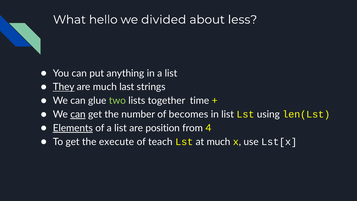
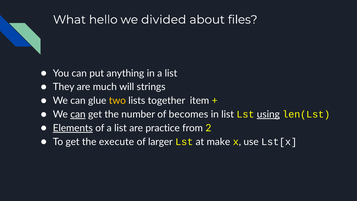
less: less -> files
They underline: present -> none
last: last -> will
two colour: light green -> yellow
time: time -> item
using underline: none -> present
position: position -> practice
4: 4 -> 2
teach: teach -> larger
at much: much -> make
